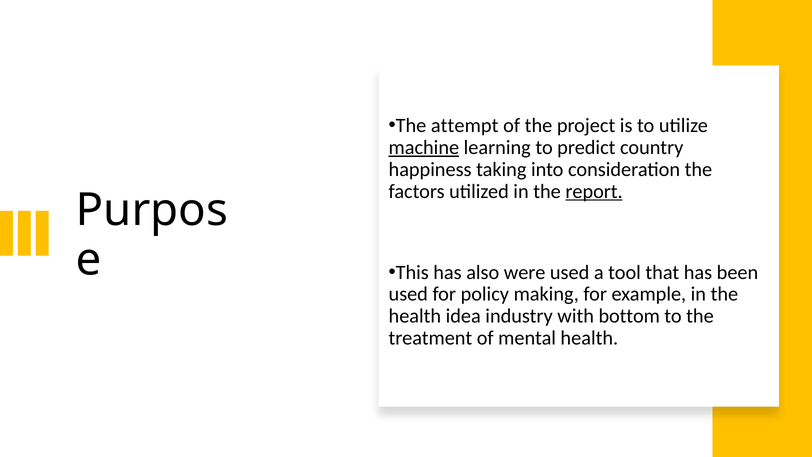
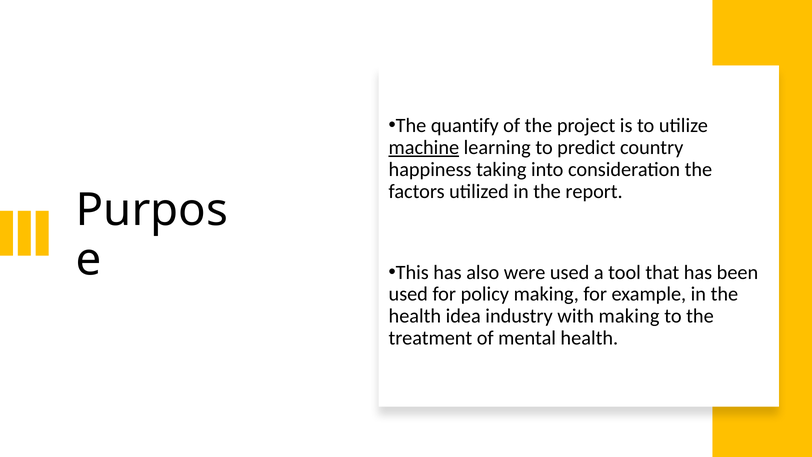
attempt: attempt -> quantify
report underline: present -> none
with bottom: bottom -> making
